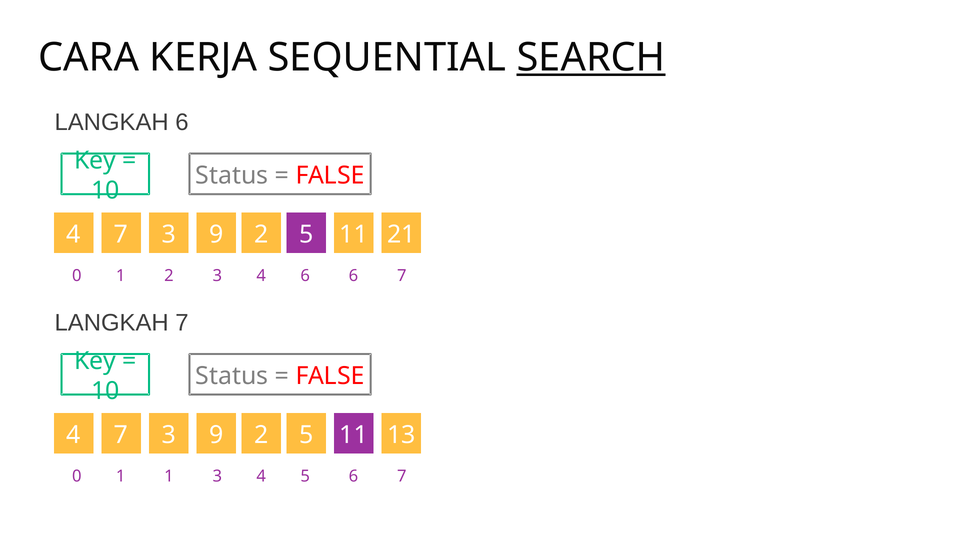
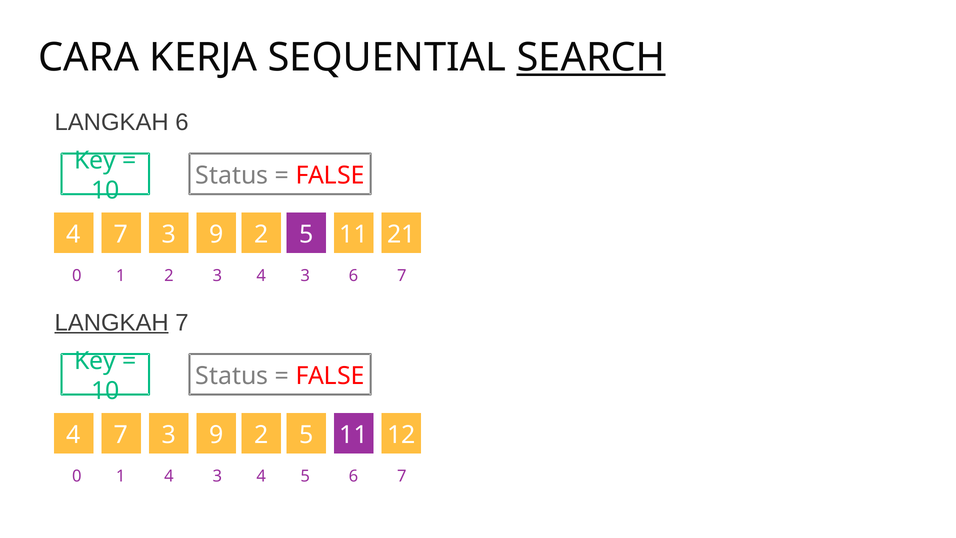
3 4 6: 6 -> 3
LANGKAH at (112, 323) underline: none -> present
13: 13 -> 12
1 1: 1 -> 4
